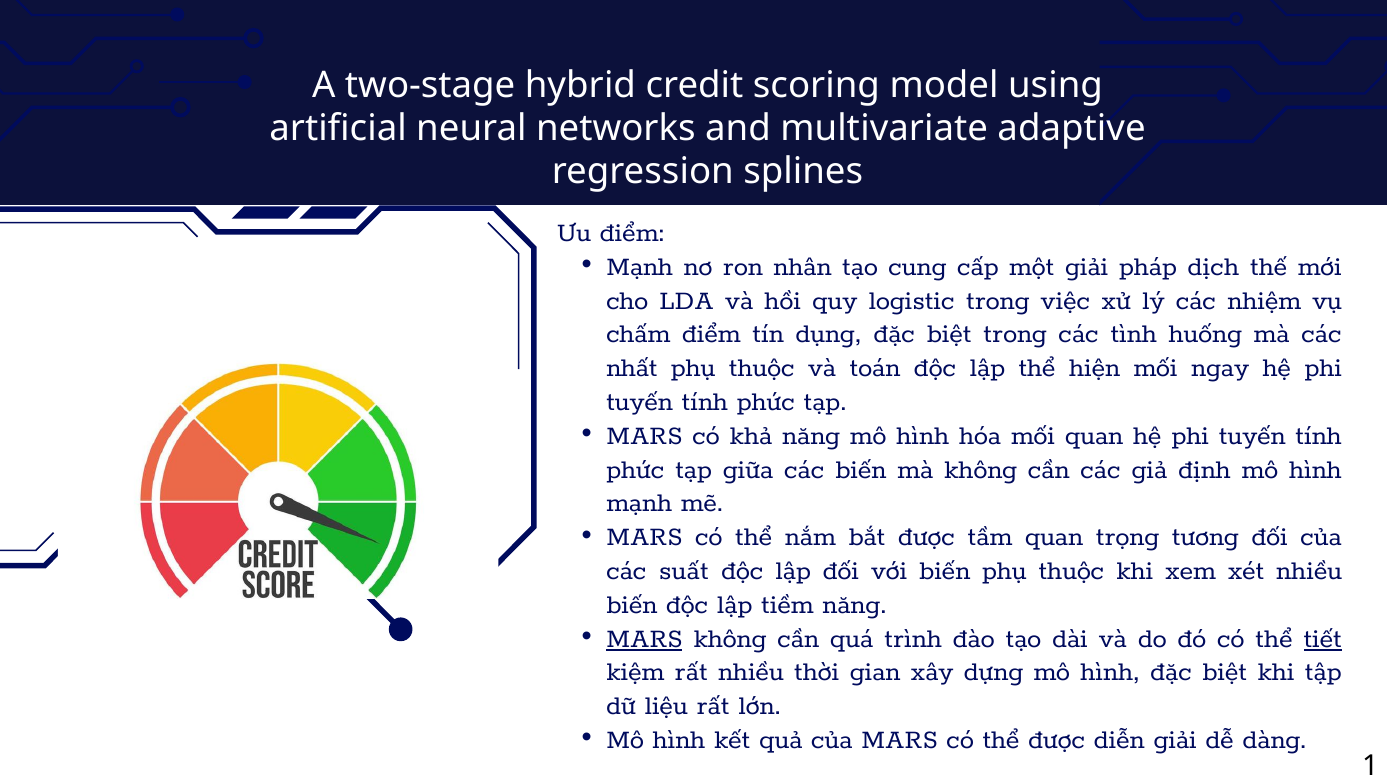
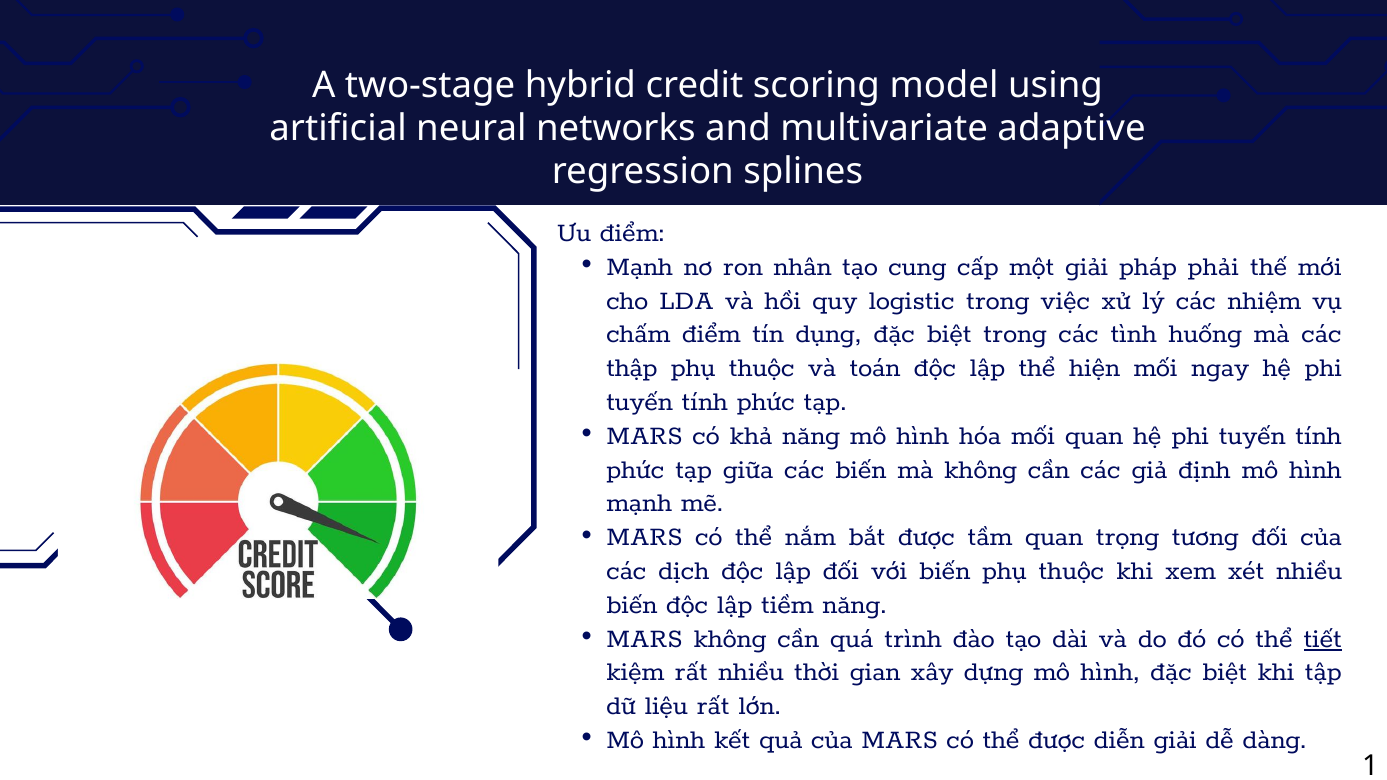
dịch: dịch -> phải
nhất: nhất -> thập
suất: suất -> dịch
MARS at (644, 638) underline: present -> none
